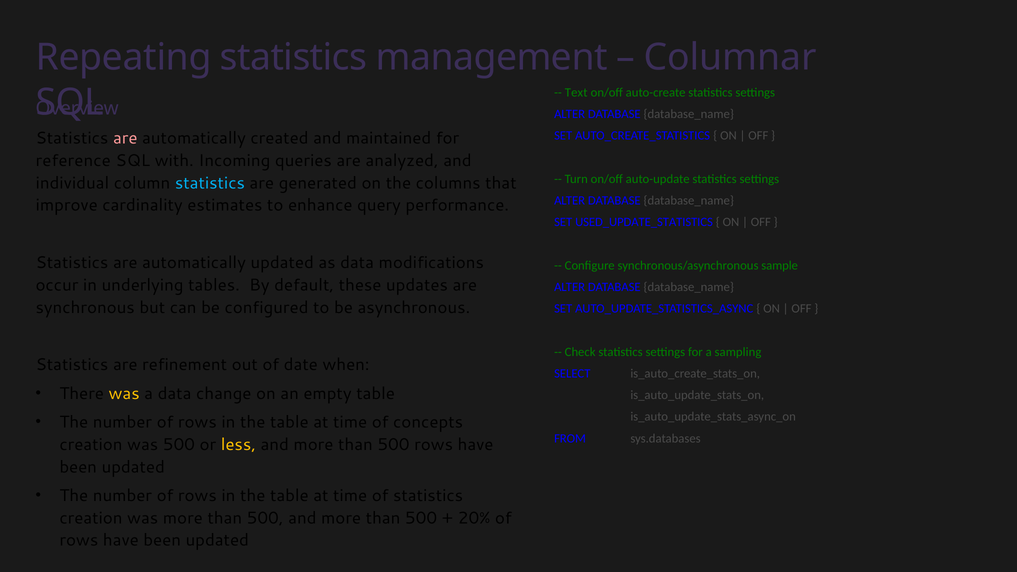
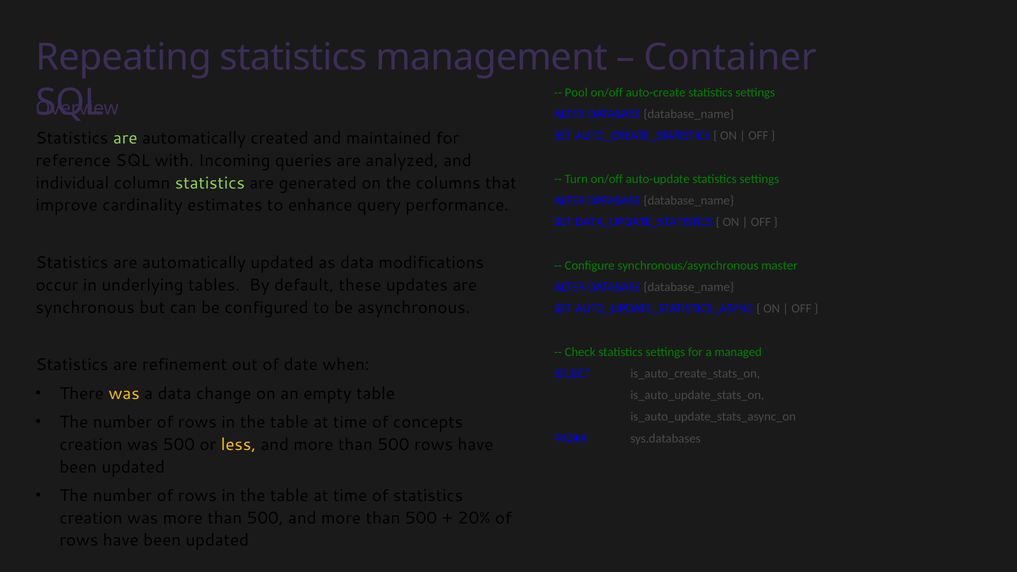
Columnar: Columnar -> Container
Text: Text -> Pool
are at (125, 138) colour: pink -> light green
statistics at (210, 183) colour: light blue -> light green
USED_UPDATE_STATISTICS: USED_UPDATE_STATISTICS -> DATA_UPDATE_STATISTICS
sample: sample -> master
sampling: sampling -> managed
